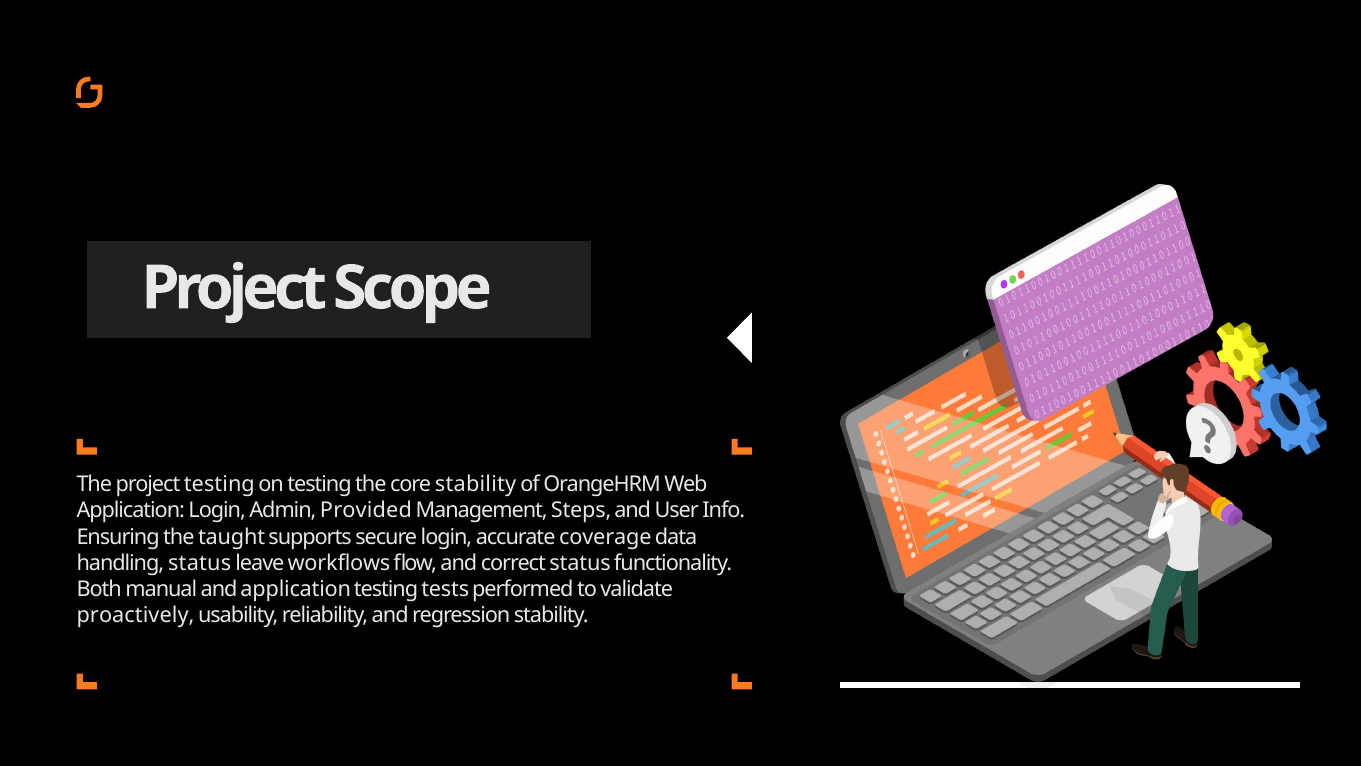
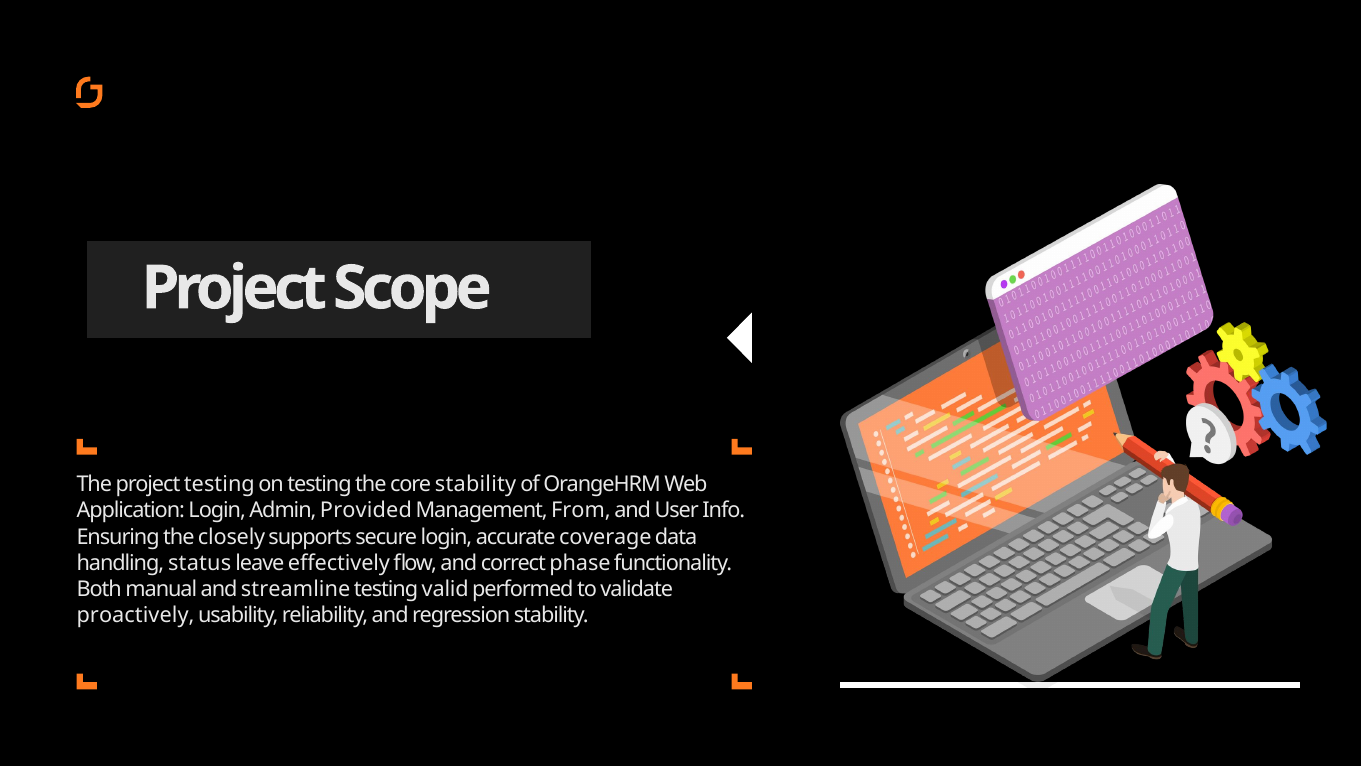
Steps: Steps -> From
taught: taught -> closely
workflows: workflows -> effectively
correct status: status -> phase
and application: application -> streamline
tests: tests -> valid
